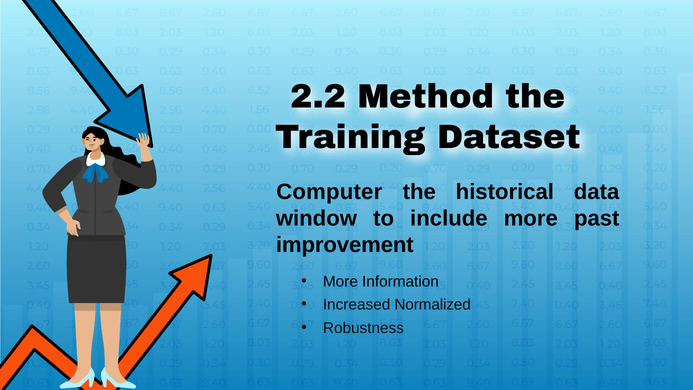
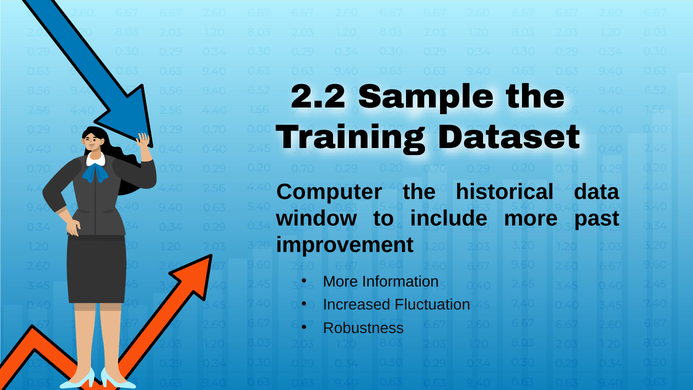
Method: Method -> Sample
Normalized: Normalized -> Fluctuation
